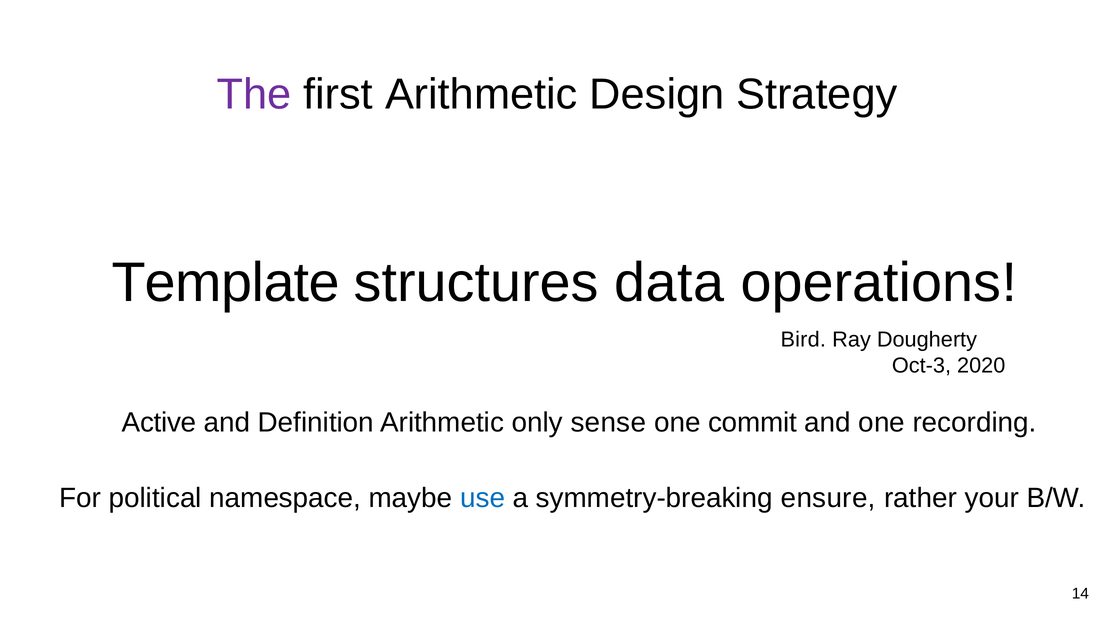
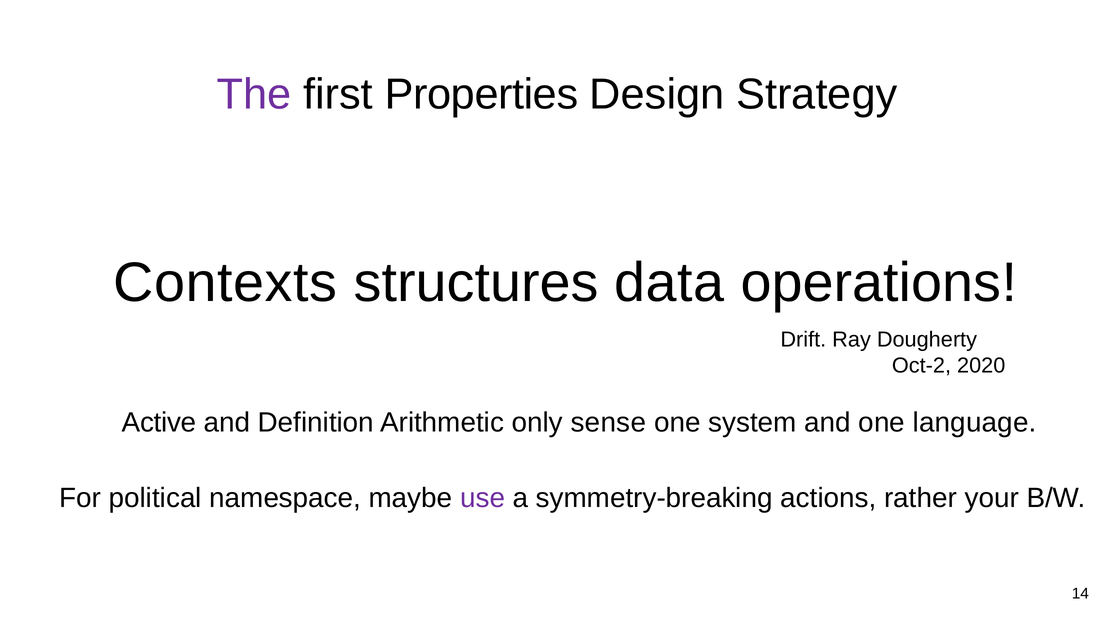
first Arithmetic: Arithmetic -> Properties
Template: Template -> Contexts
Bird: Bird -> Drift
Oct-3: Oct-3 -> Oct-2
commit: commit -> system
recording: recording -> language
use colour: blue -> purple
ensure: ensure -> actions
